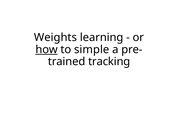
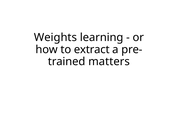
how underline: present -> none
simple: simple -> extract
tracking: tracking -> matters
